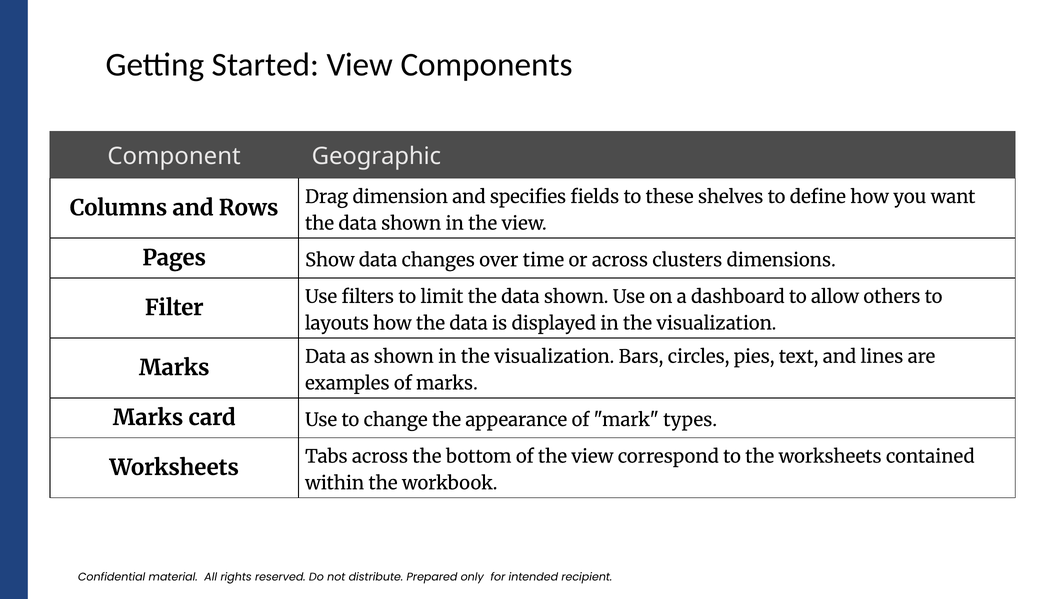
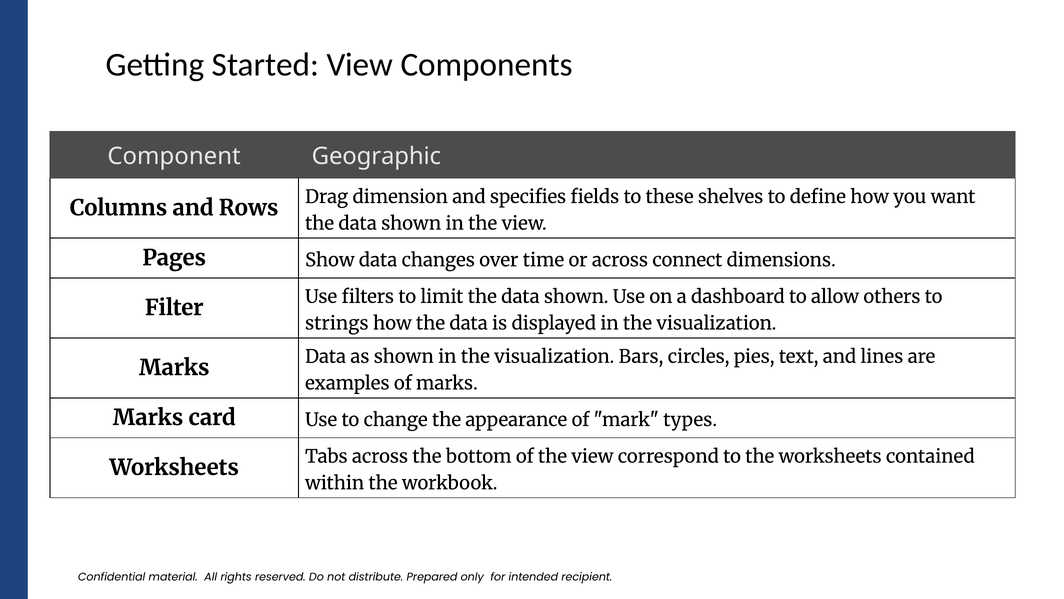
clusters: clusters -> connect
layouts: layouts -> strings
